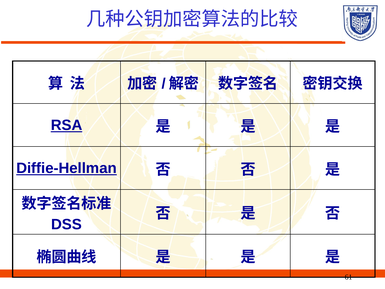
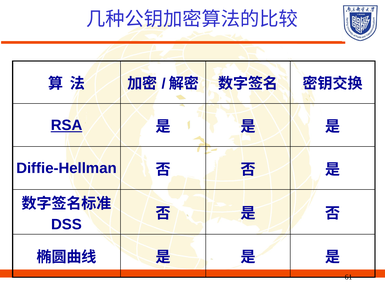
Diffie-Hellman underline: present -> none
